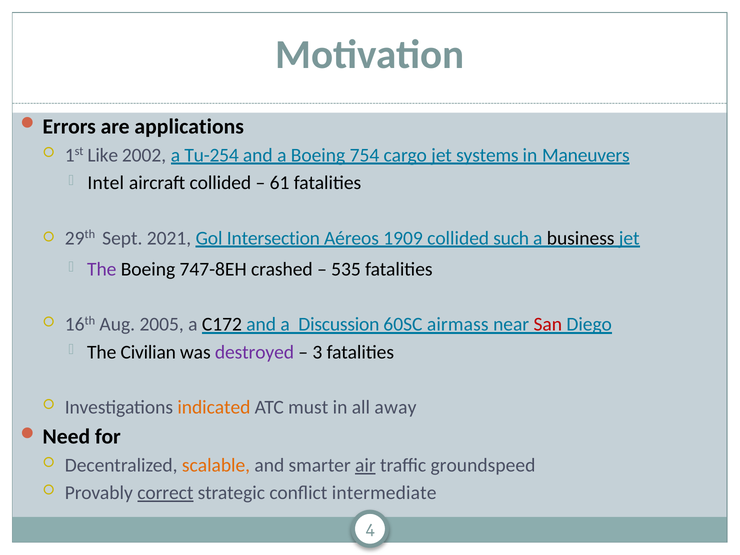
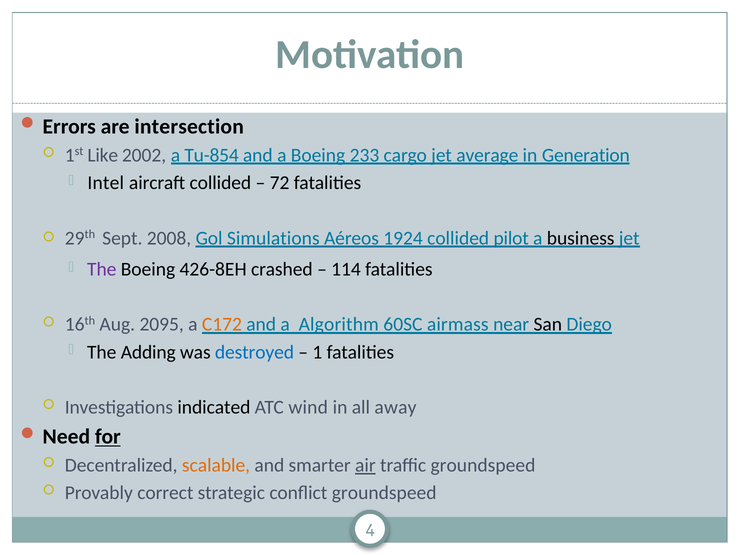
applications: applications -> intersection
Tu-254: Tu-254 -> Tu-854
754: 754 -> 233
systems: systems -> average
Maneuvers: Maneuvers -> Generation
61: 61 -> 72
2021: 2021 -> 2008
Intersection: Intersection -> Simulations
1909: 1909 -> 1924
such: such -> pilot
747-8EH: 747-8EH -> 426-8EH
535: 535 -> 114
2005: 2005 -> 2095
C172 colour: black -> orange
Discussion: Discussion -> Algorithm
San colour: red -> black
Civilian: Civilian -> Adding
destroyed colour: purple -> blue
3: 3 -> 1
indicated colour: orange -> black
must: must -> wind
for underline: none -> present
correct underline: present -> none
conflict intermediate: intermediate -> groundspeed
